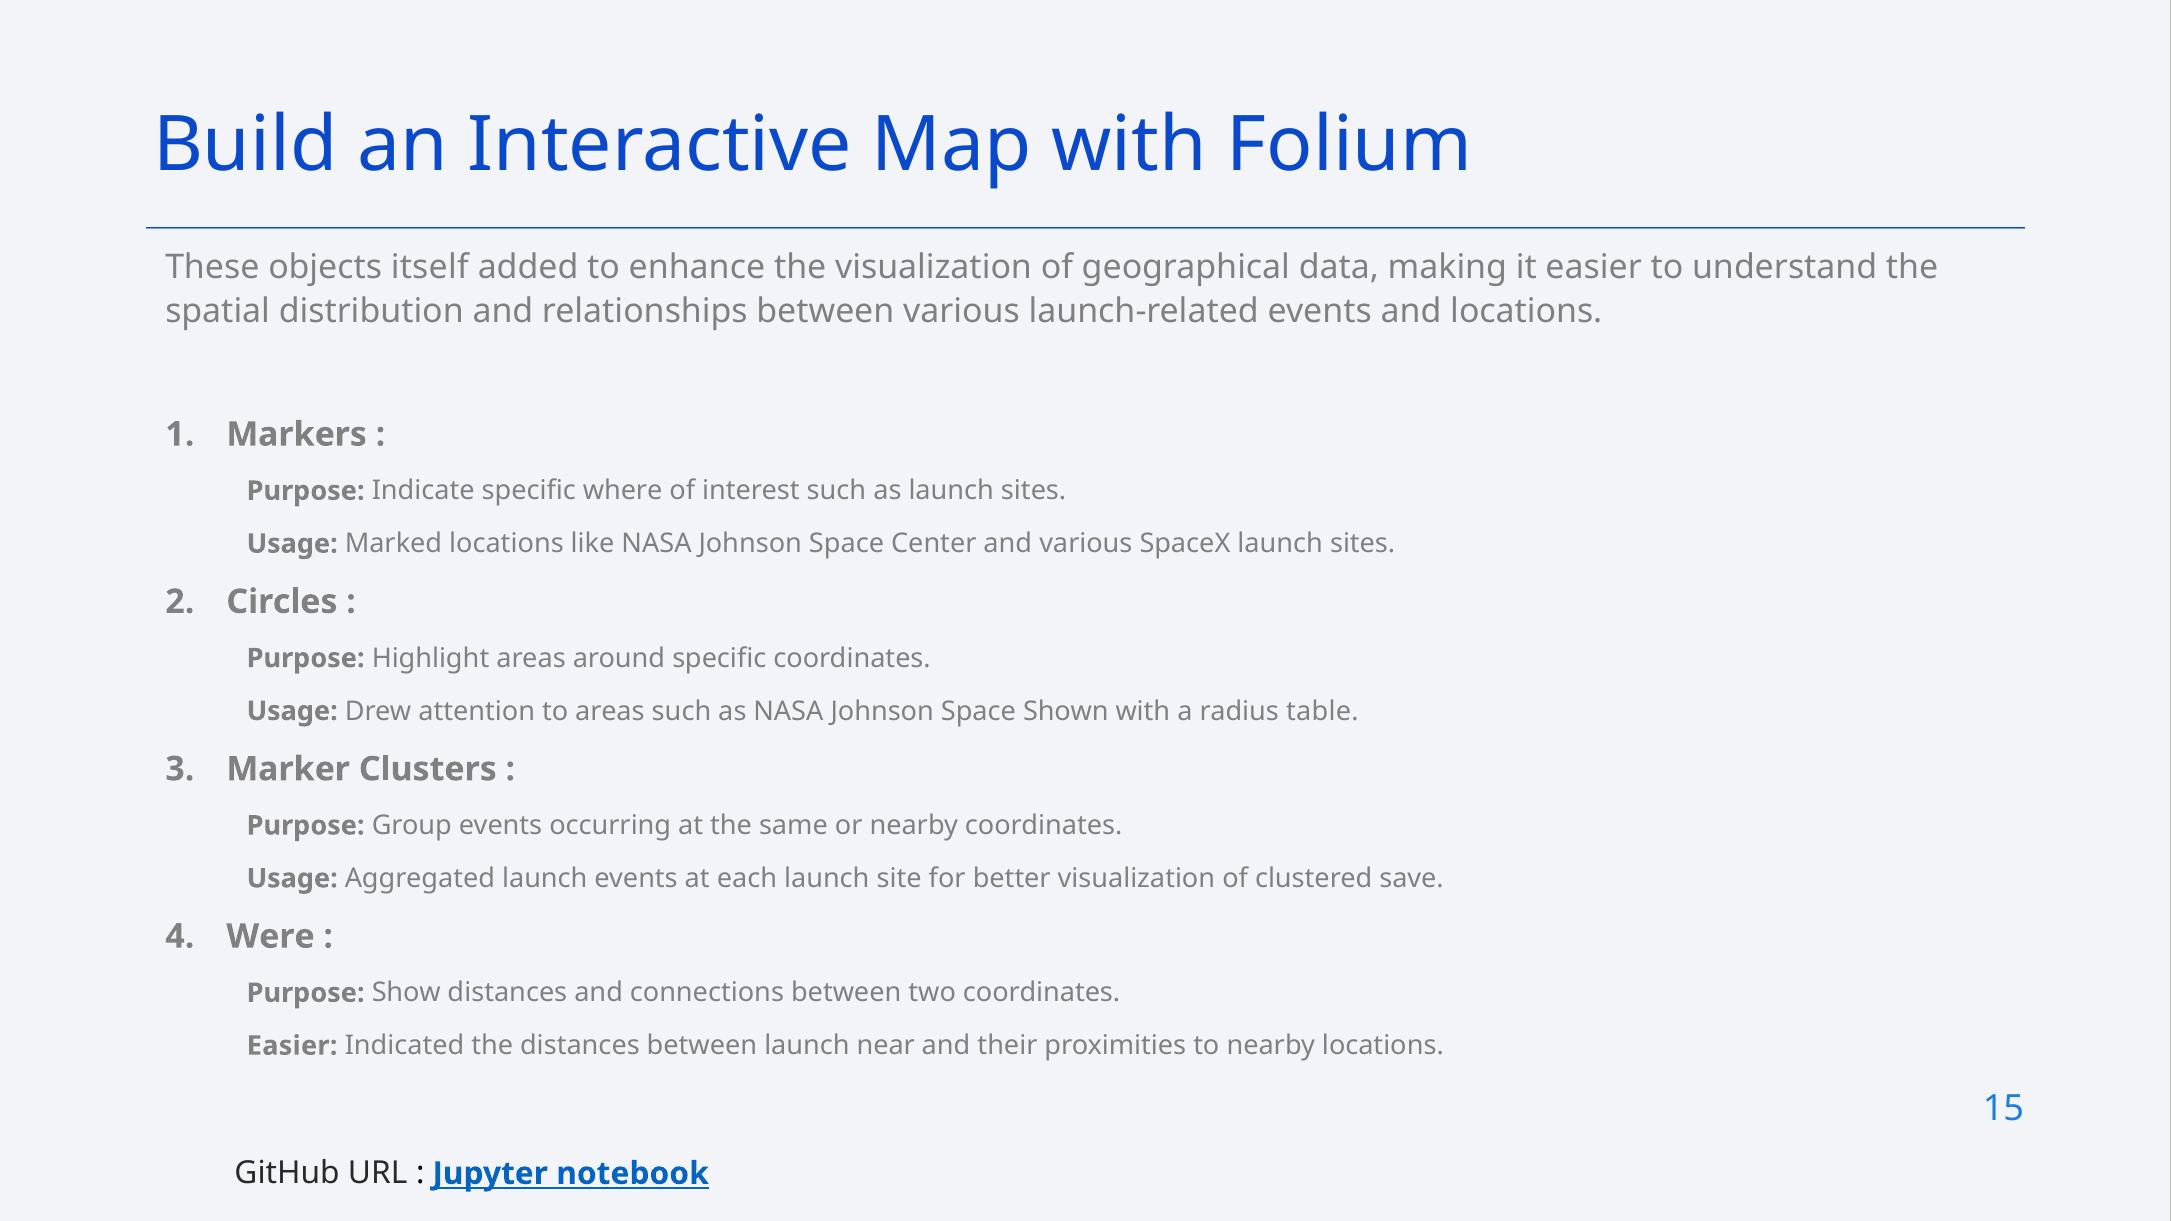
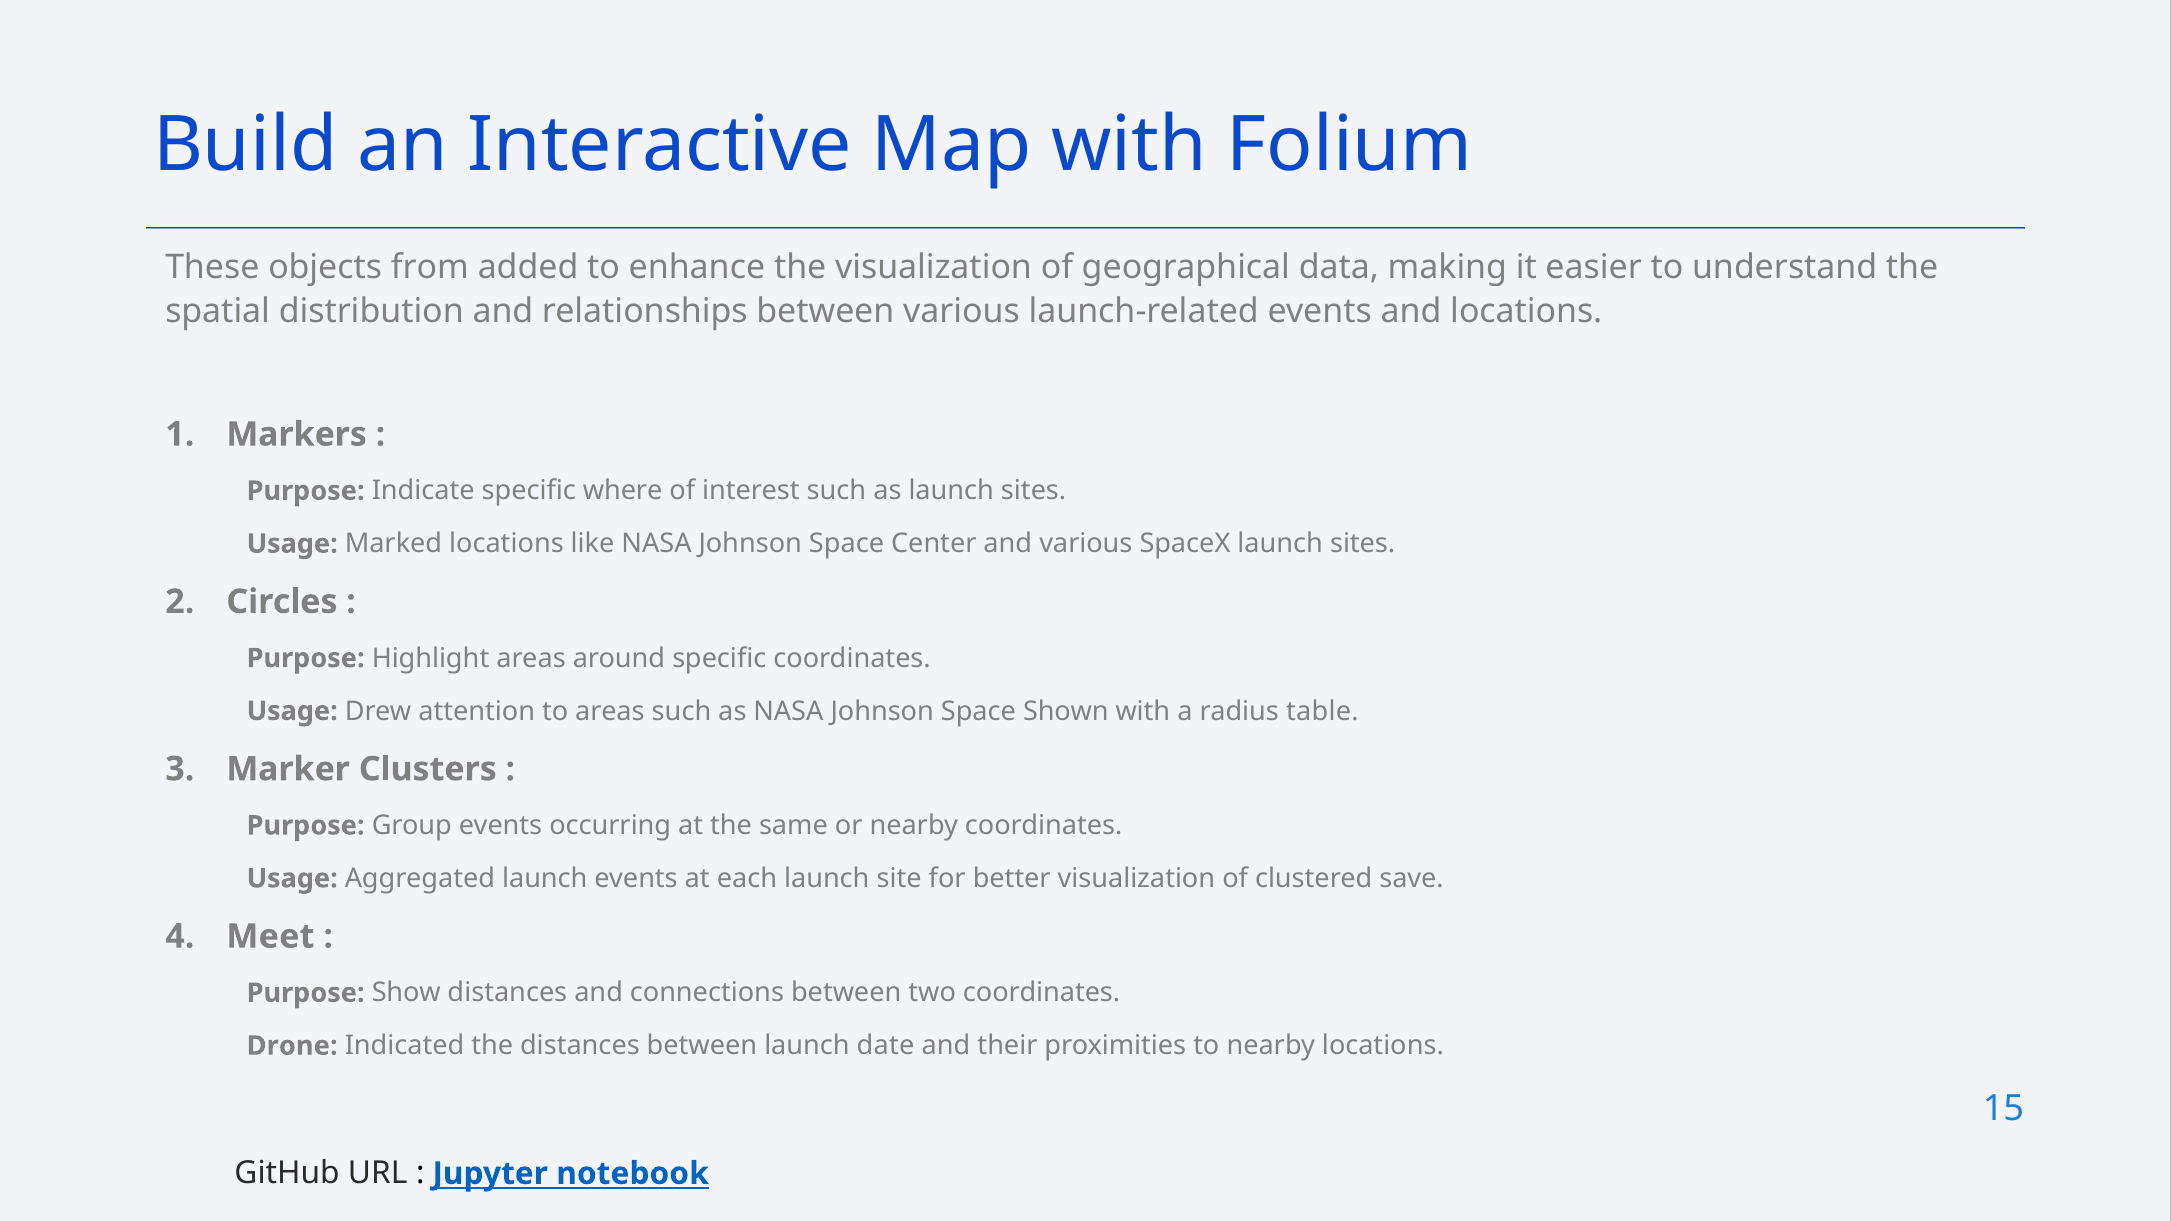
itself: itself -> from
Were: Were -> Meet
Easier at (292, 1046): Easier -> Drone
near: near -> date
